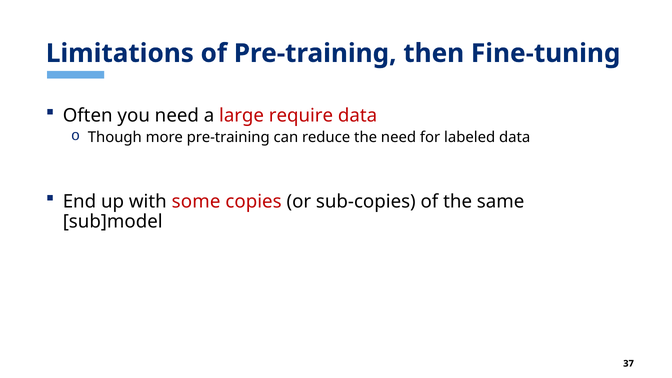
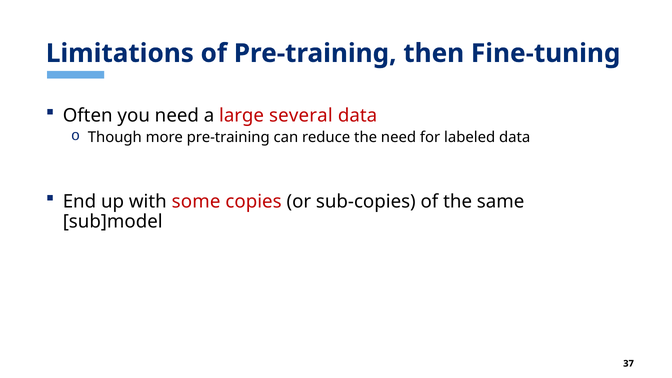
require: require -> several
